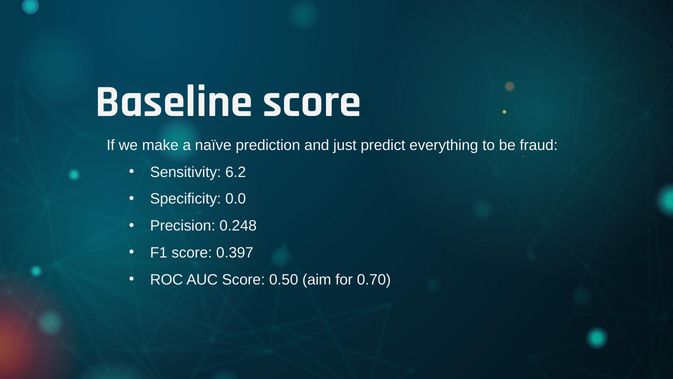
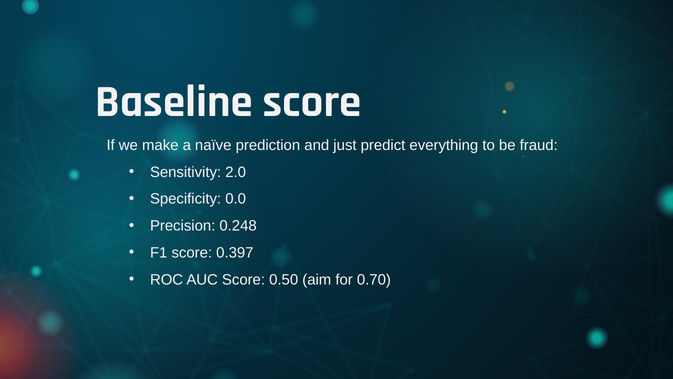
6.2: 6.2 -> 2.0
